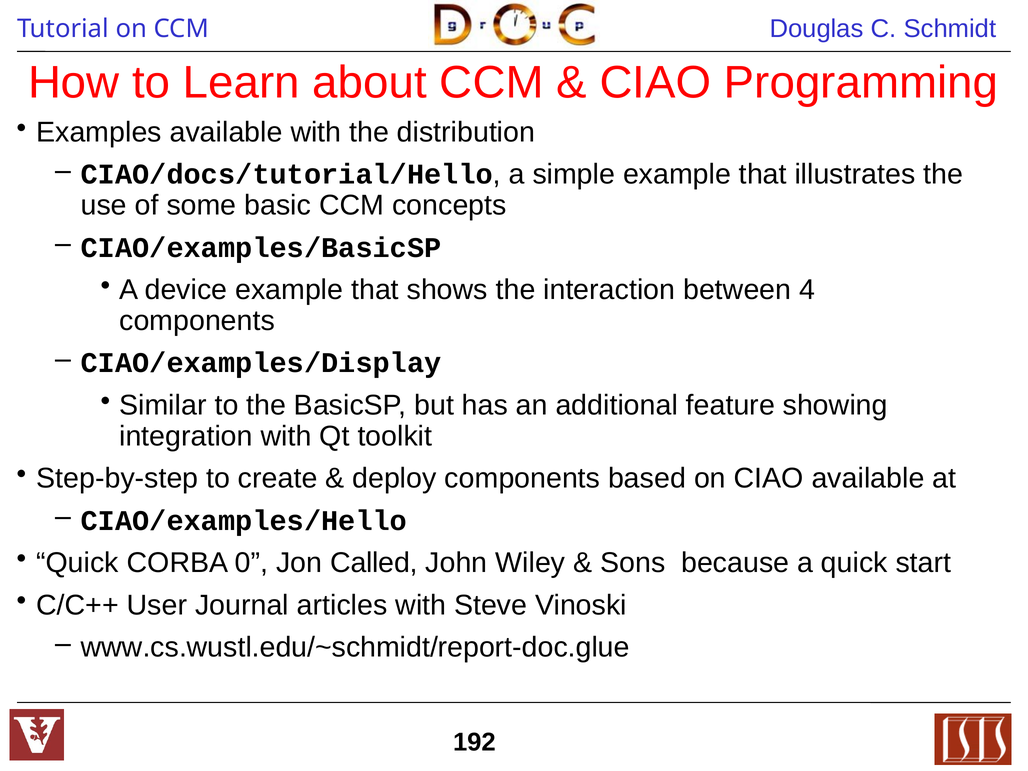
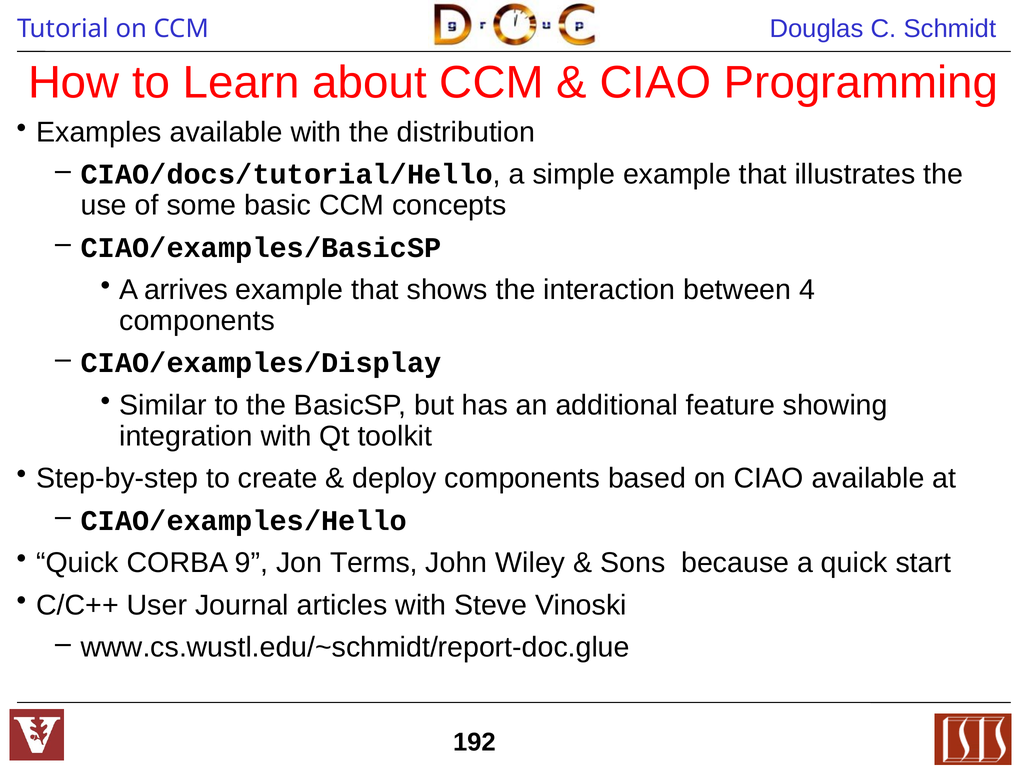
device: device -> arrives
0: 0 -> 9
Called: Called -> Terms
